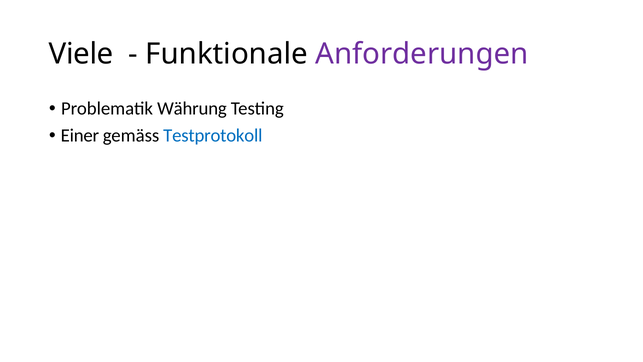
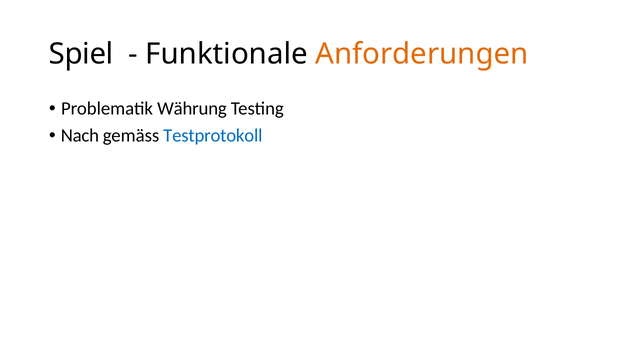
Viele: Viele -> Spiel
Anforderungen colour: purple -> orange
Einer: Einer -> Nach
